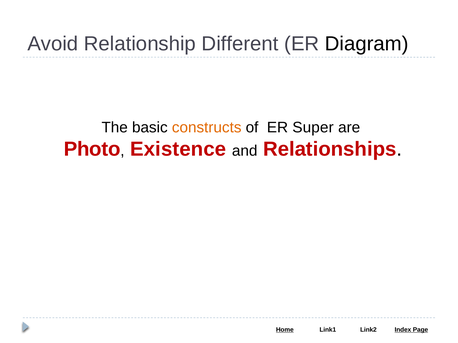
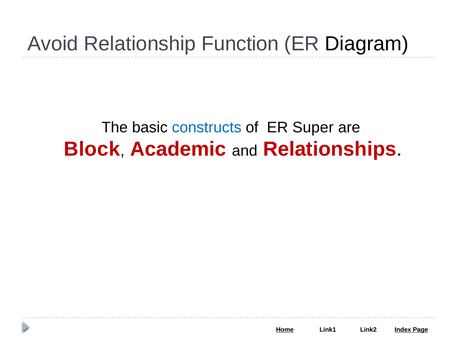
Different: Different -> Function
constructs colour: orange -> blue
Photo: Photo -> Block
Existence: Existence -> Academic
